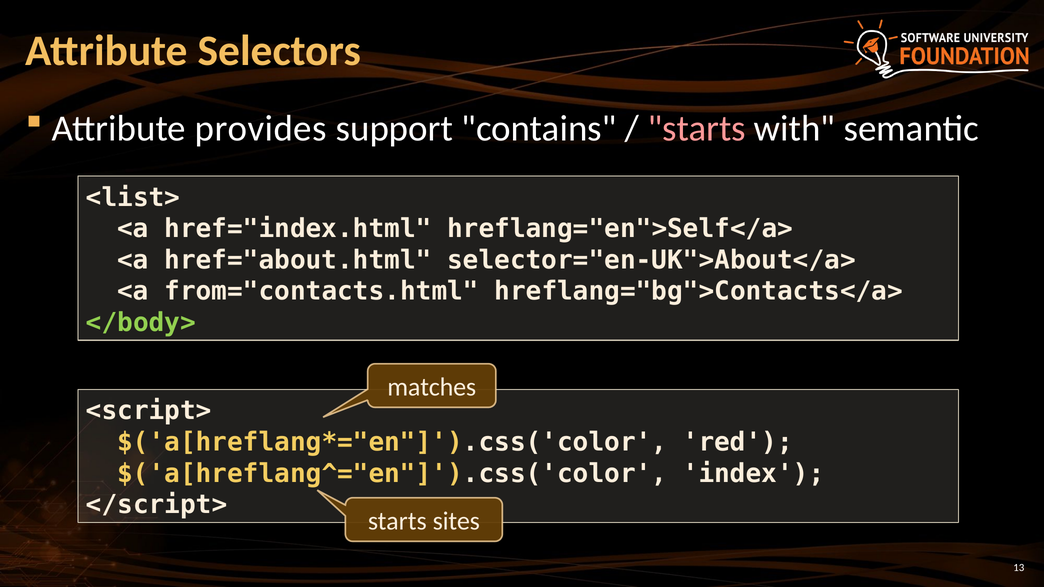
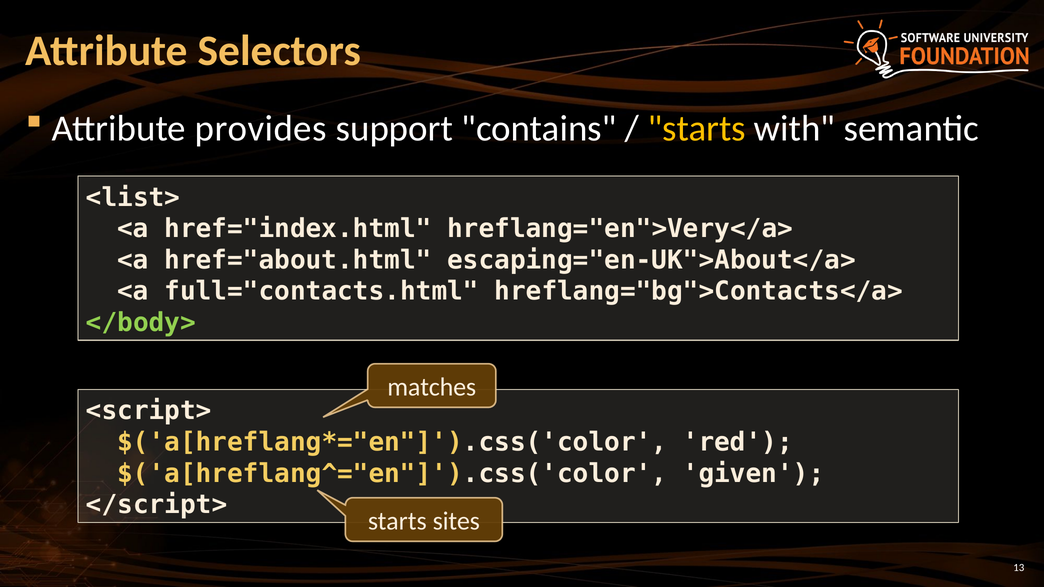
starts at (697, 129) colour: pink -> yellow
hreflang="en">Self</a>: hreflang="en">Self</a> -> hreflang="en">Very</a>
selector="en-UK">About</a>: selector="en-UK">About</a> -> escaping="en-UK">About</a>
from="contacts.html: from="contacts.html -> full="contacts.html
index: index -> given
